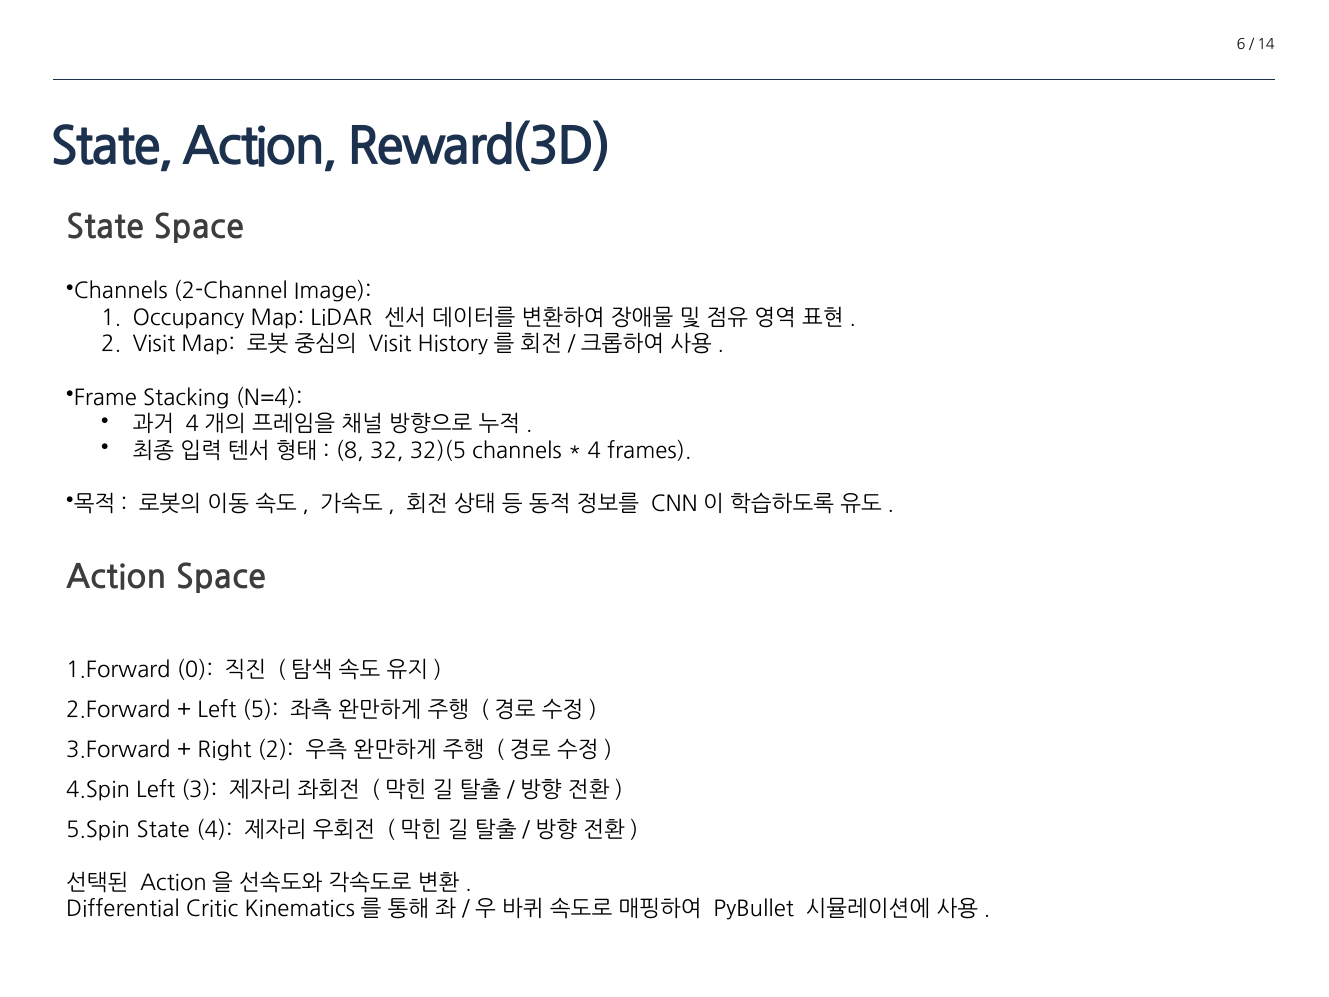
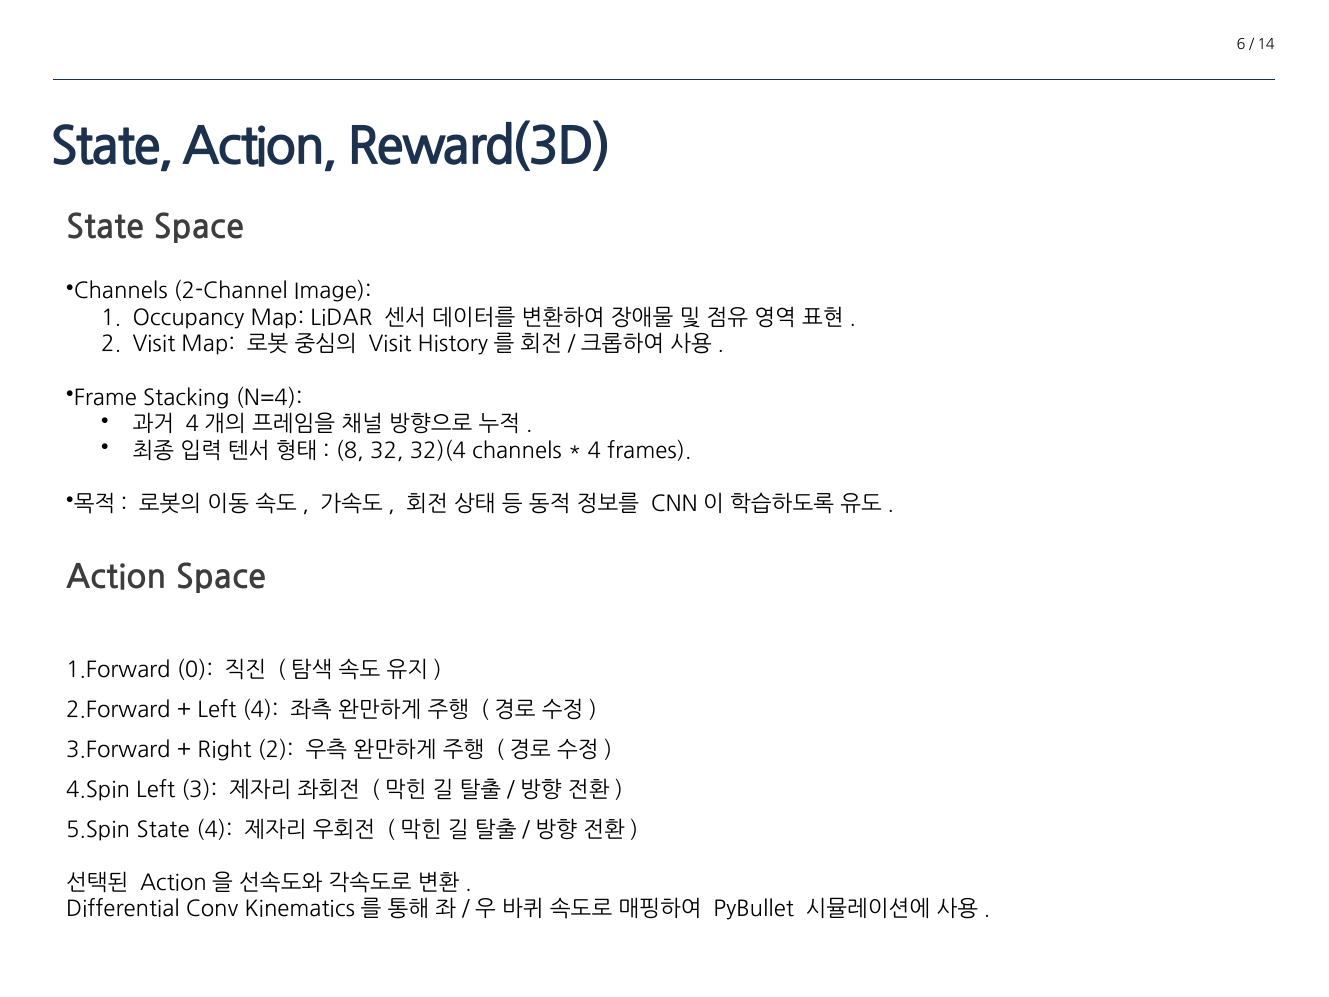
32)(5: 32)(5 -> 32)(4
Left 5: 5 -> 4
Critic: Critic -> Conv
